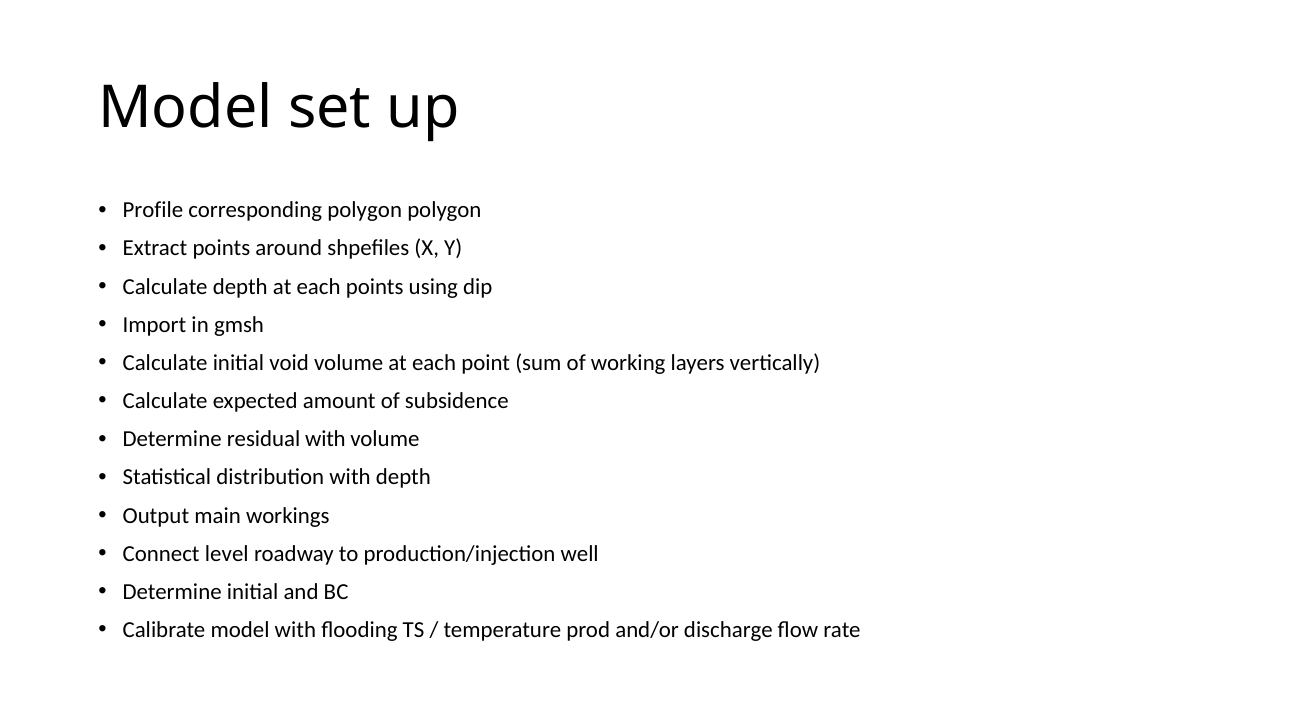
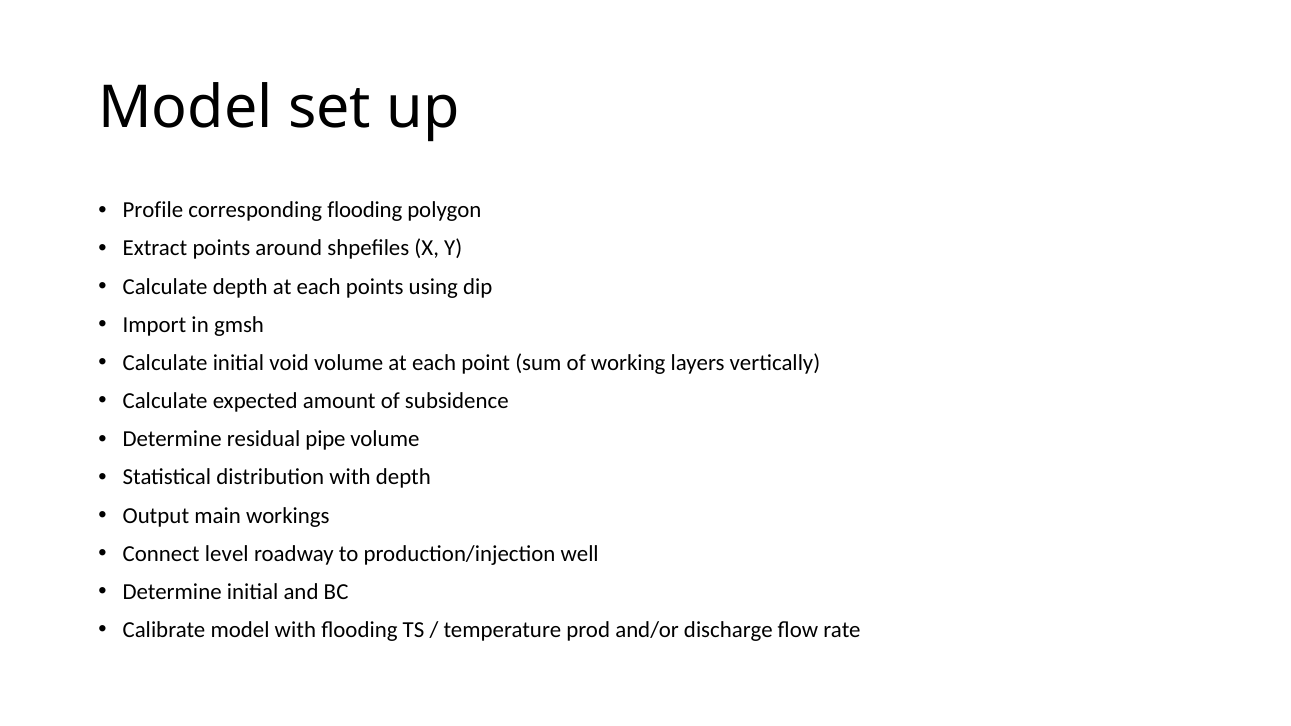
corresponding polygon: polygon -> flooding
residual with: with -> pipe
